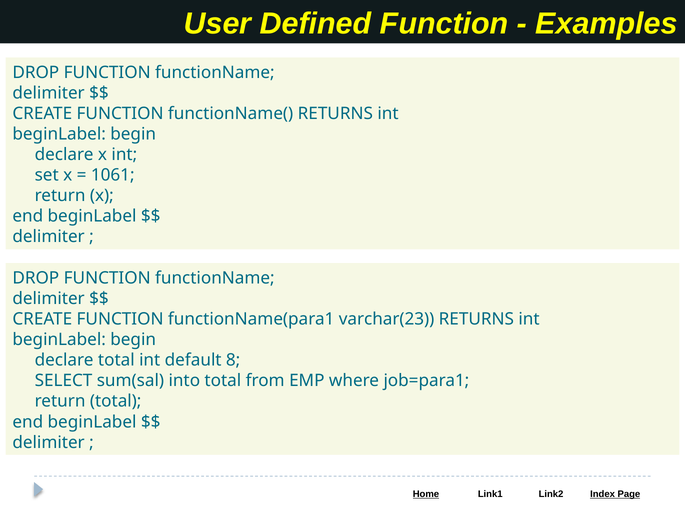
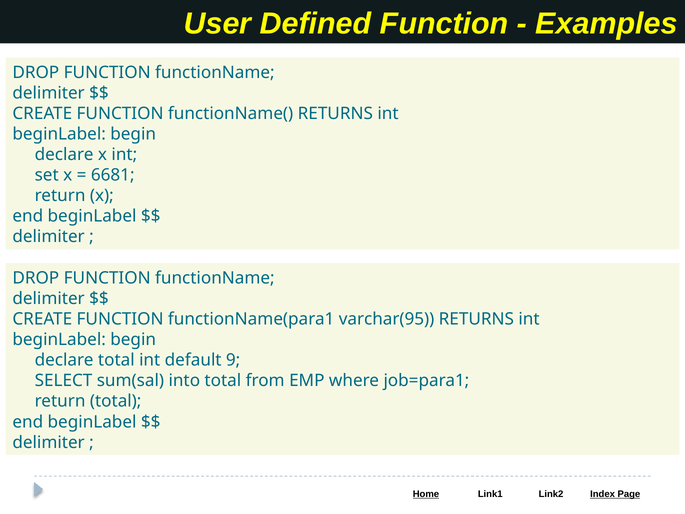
1061: 1061 -> 6681
varchar(23: varchar(23 -> varchar(95
8: 8 -> 9
